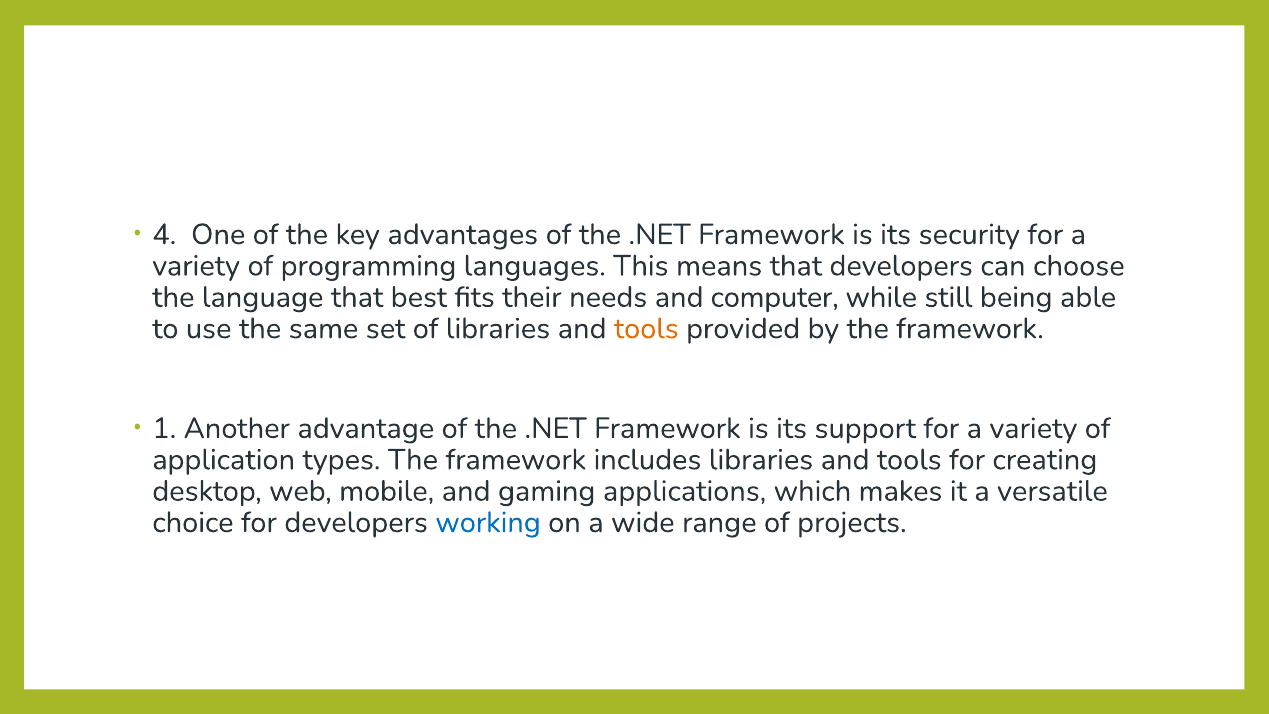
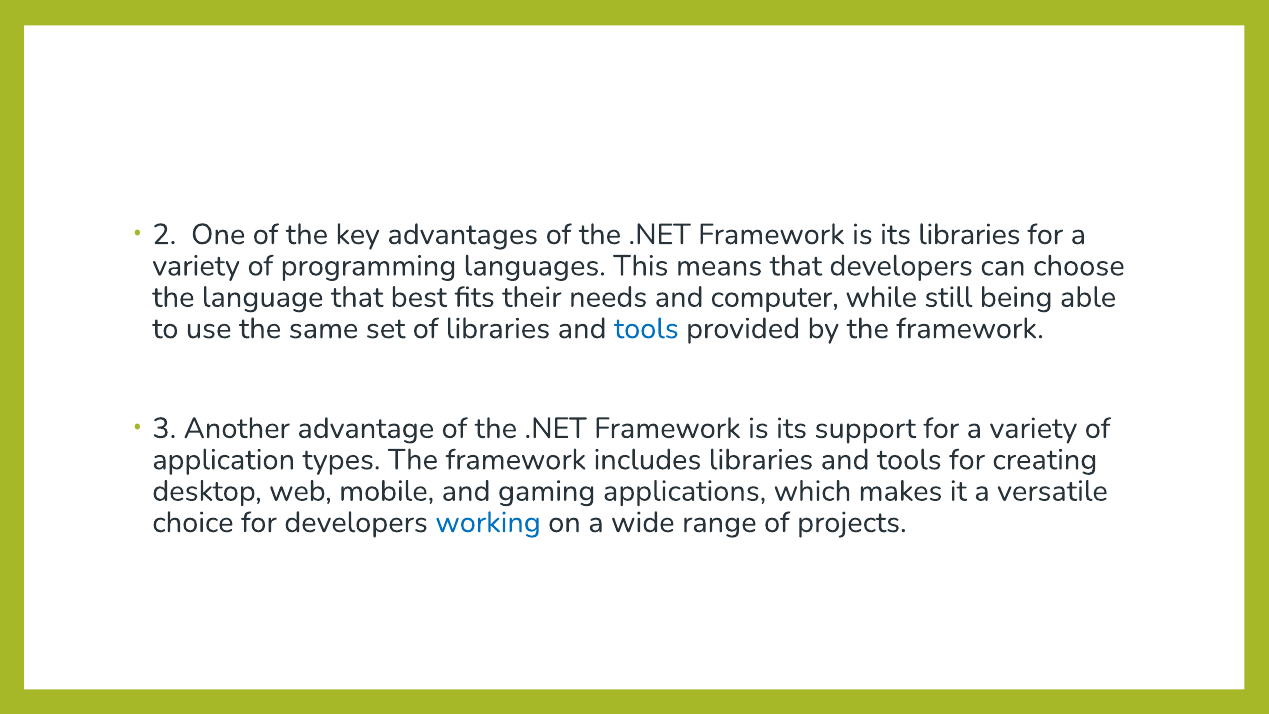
4: 4 -> 2
its security: security -> libraries
tools at (646, 328) colour: orange -> blue
1: 1 -> 3
